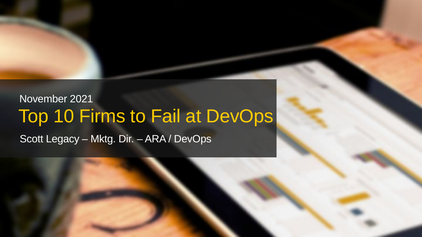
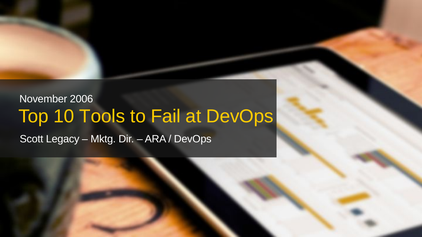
2021: 2021 -> 2006
Firms: Firms -> Tools
